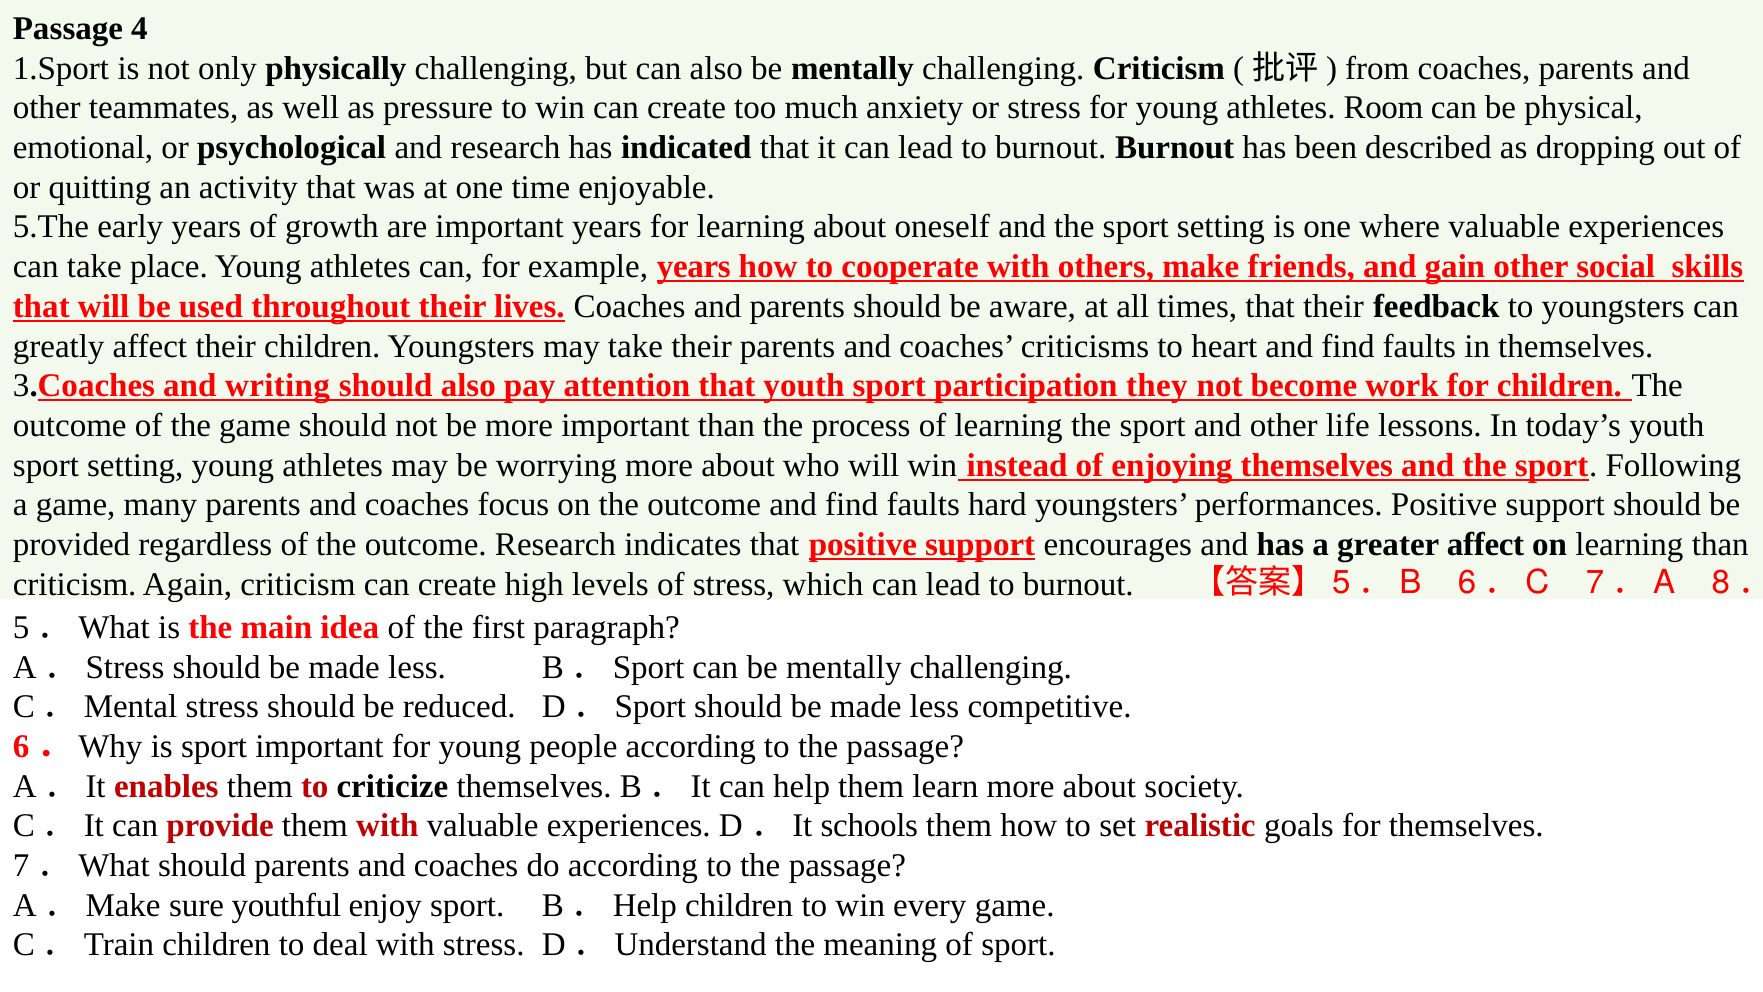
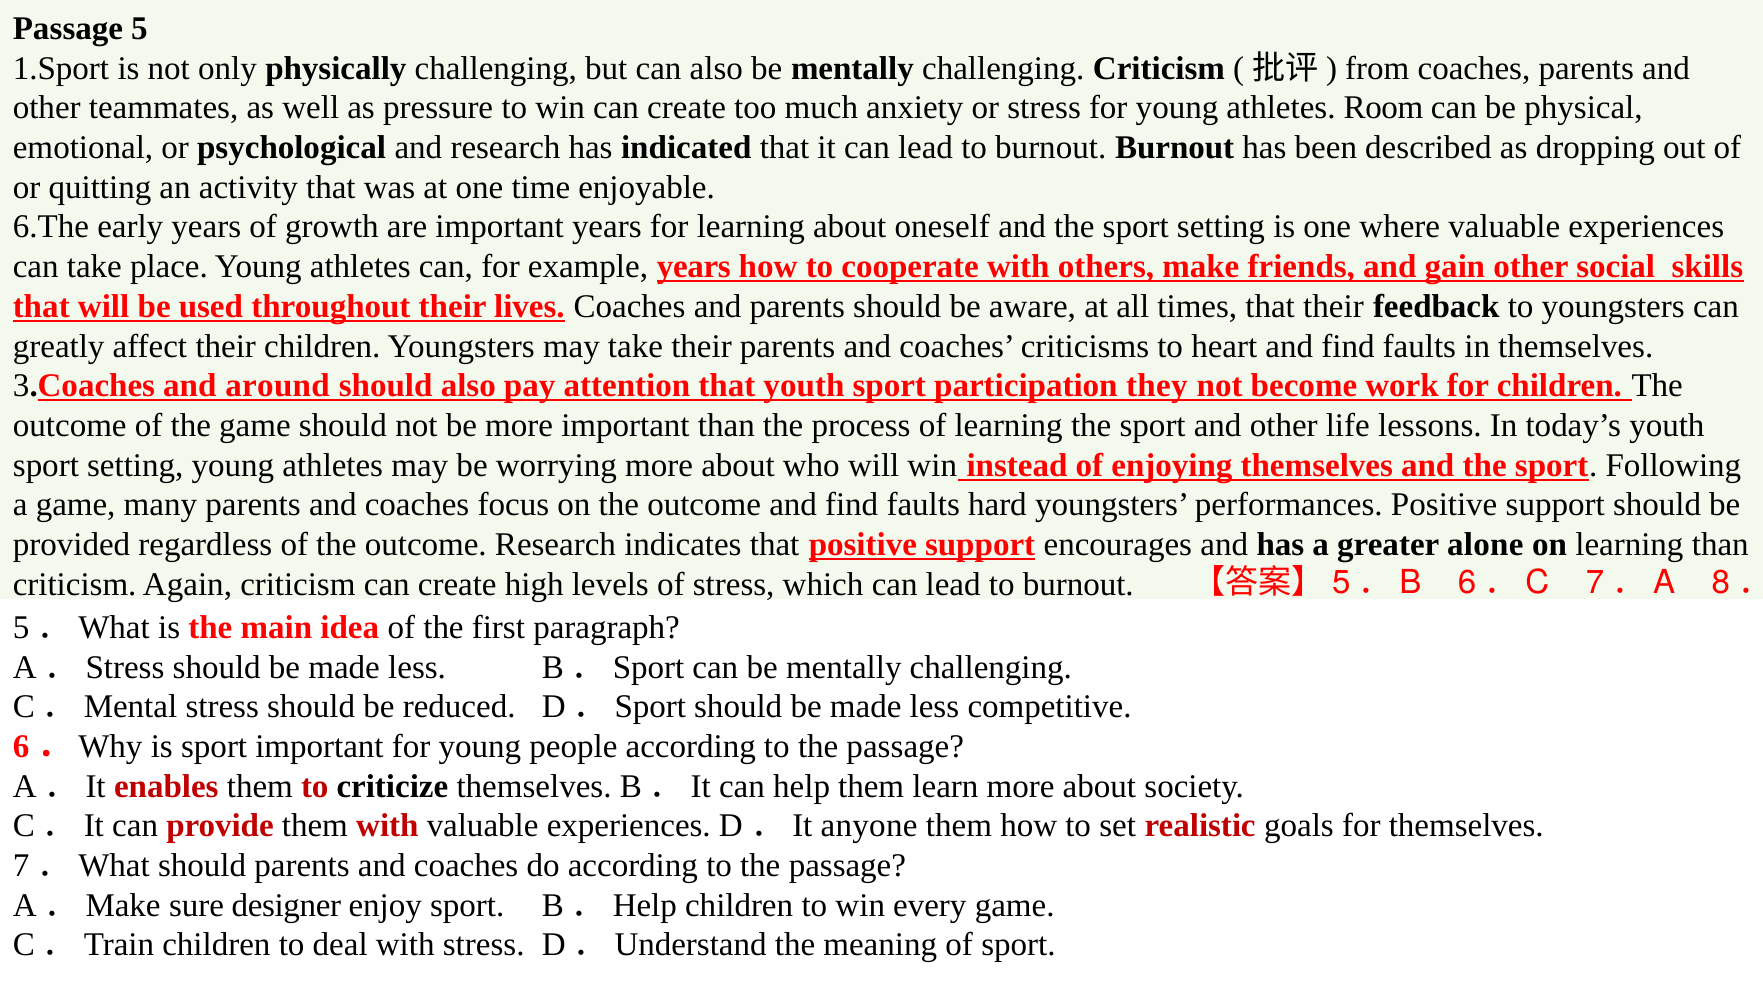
4: 4 -> 5
5.The: 5.The -> 6.The
writing: writing -> around
greater affect: affect -> alone
schools: schools -> anyone
youthful: youthful -> designer
